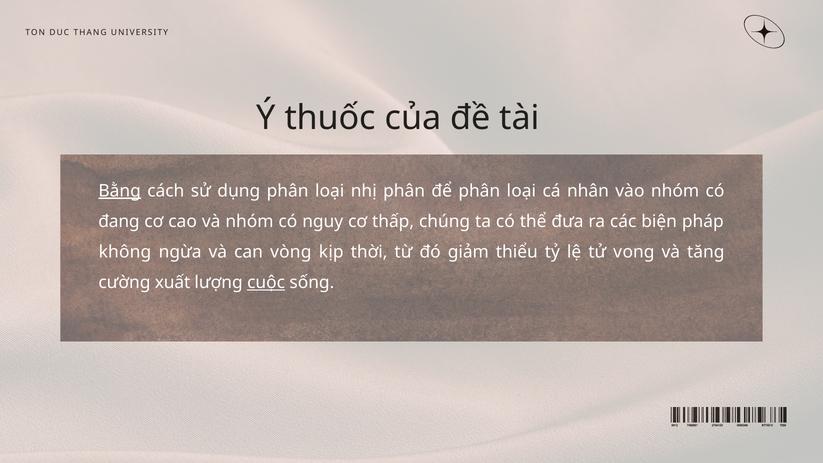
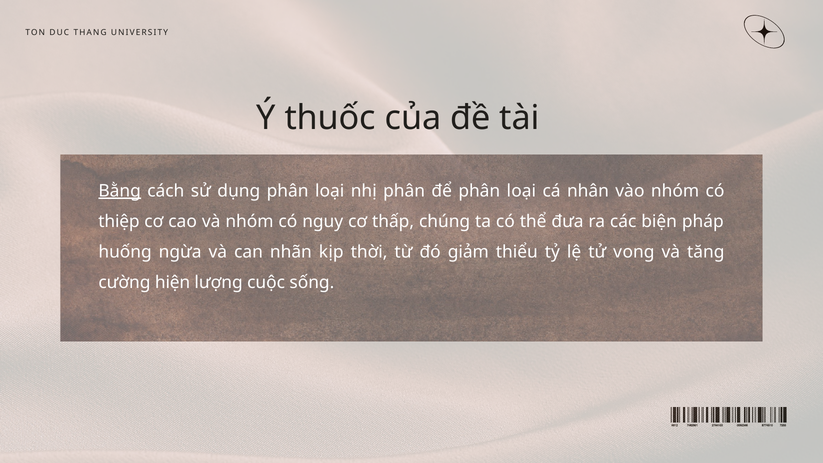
đang: đang -> thiệp
không: không -> huống
vòng: vòng -> nhãn
xuất: xuất -> hiện
cuộc underline: present -> none
